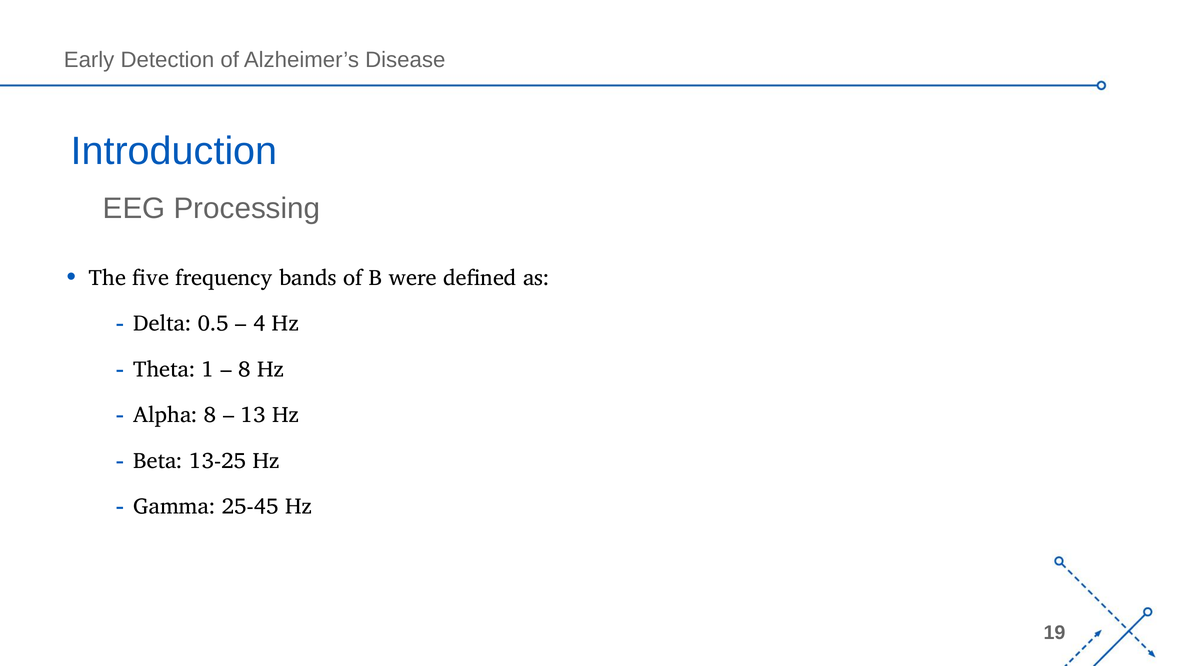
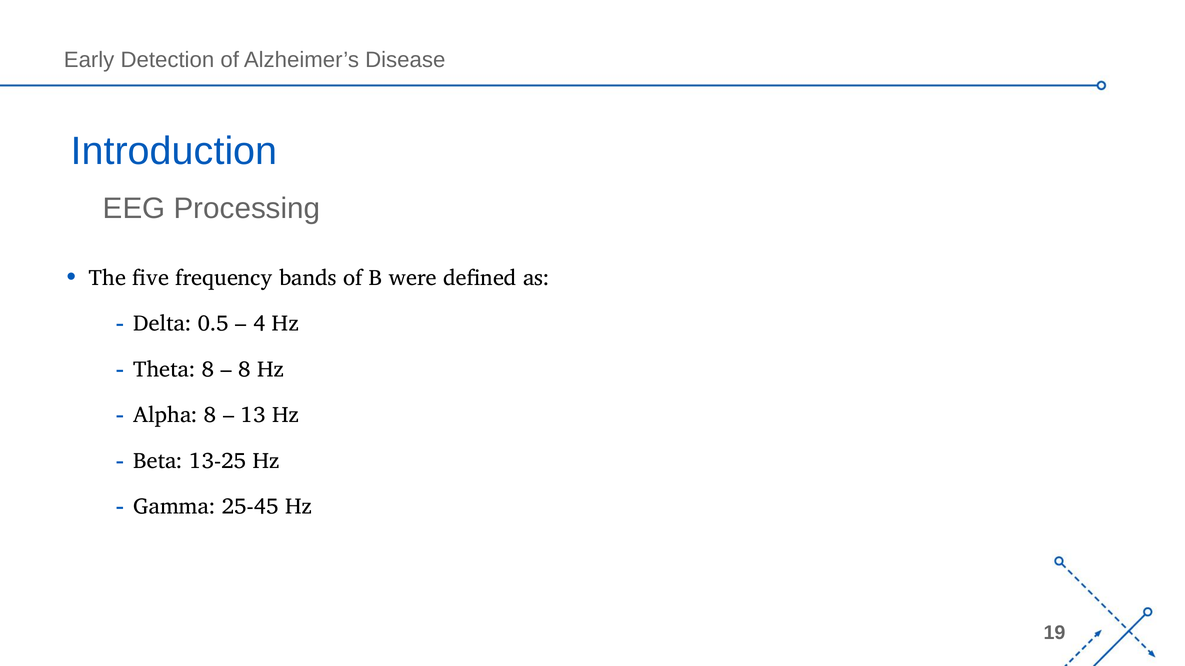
Theta 1: 1 -> 8
